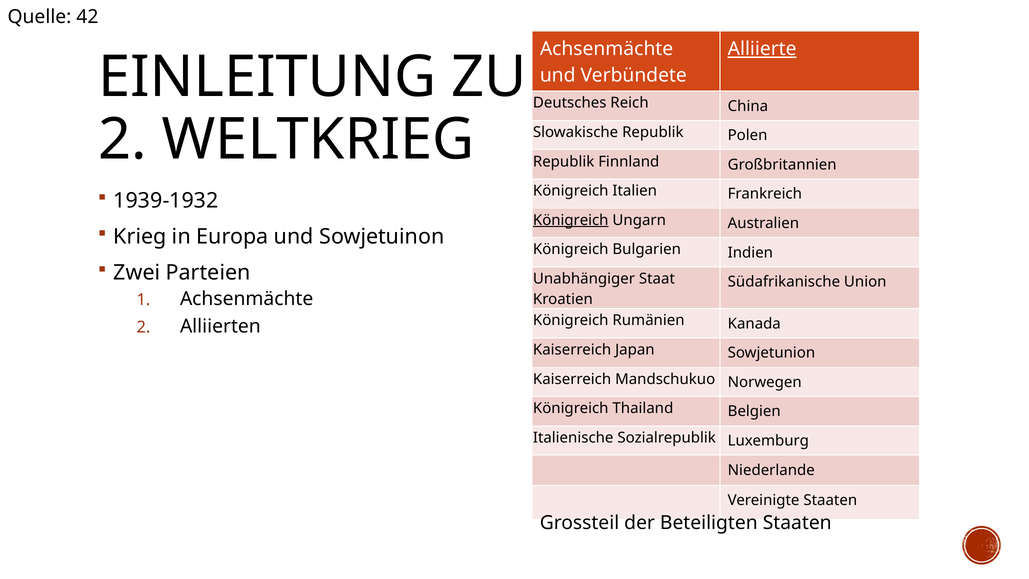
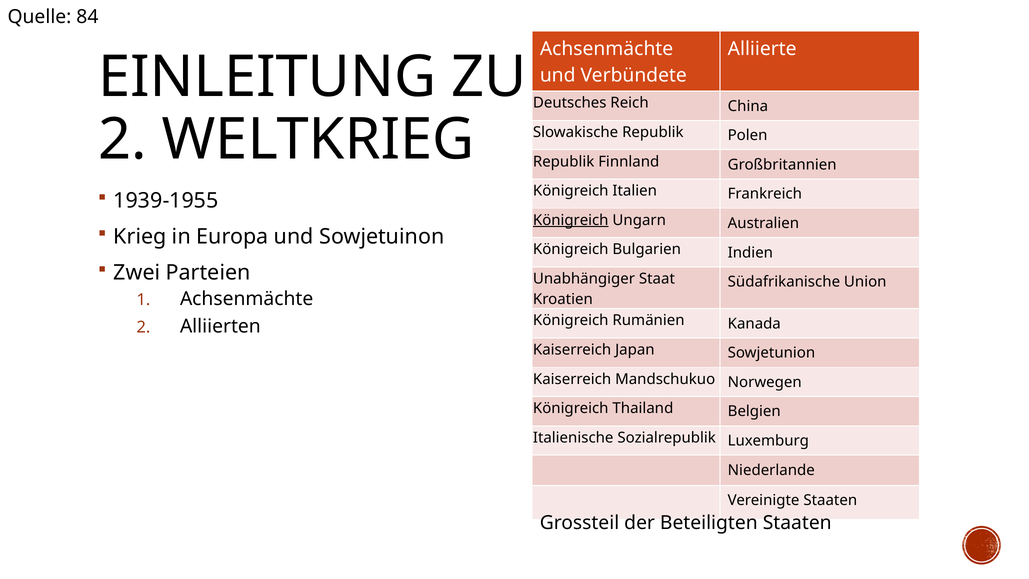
42: 42 -> 84
Alliierte underline: present -> none
1939-1932: 1939-1932 -> 1939-1955
